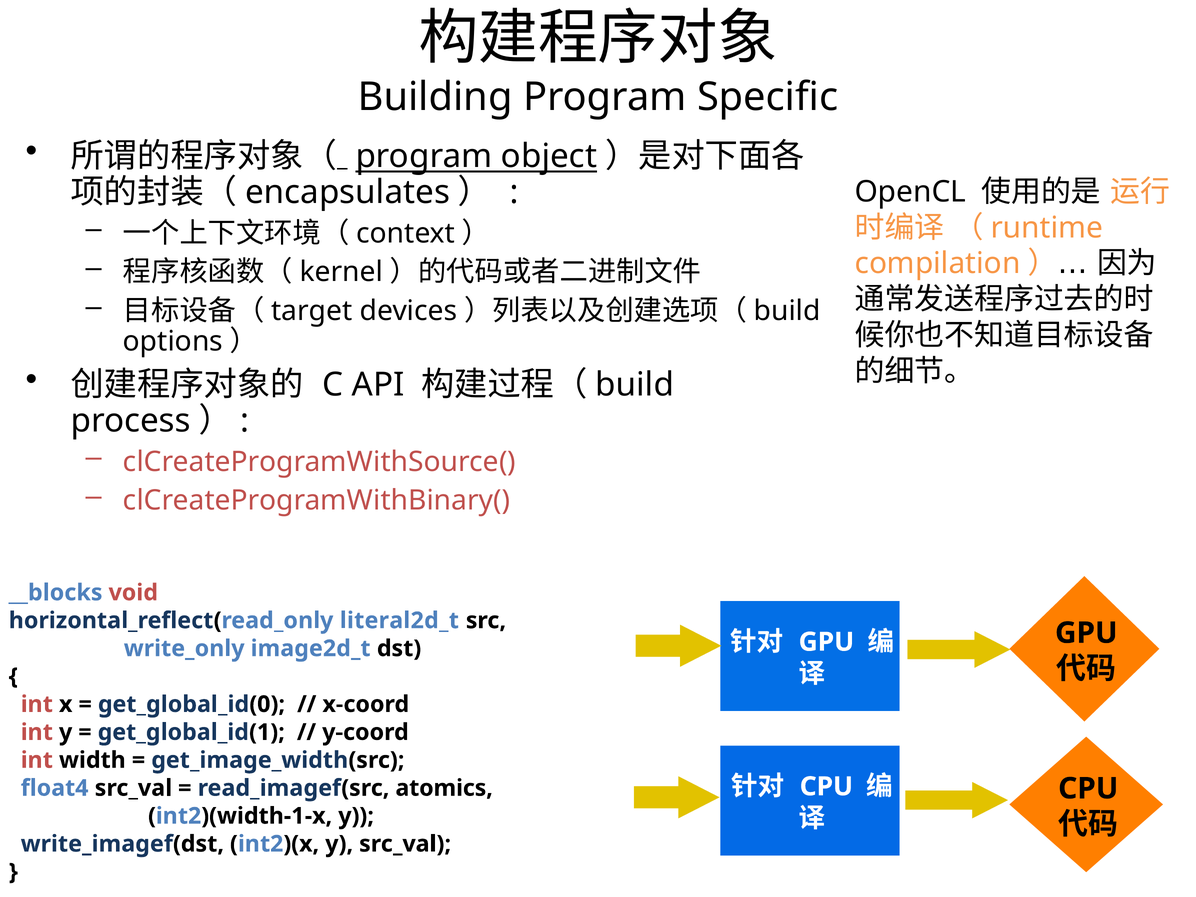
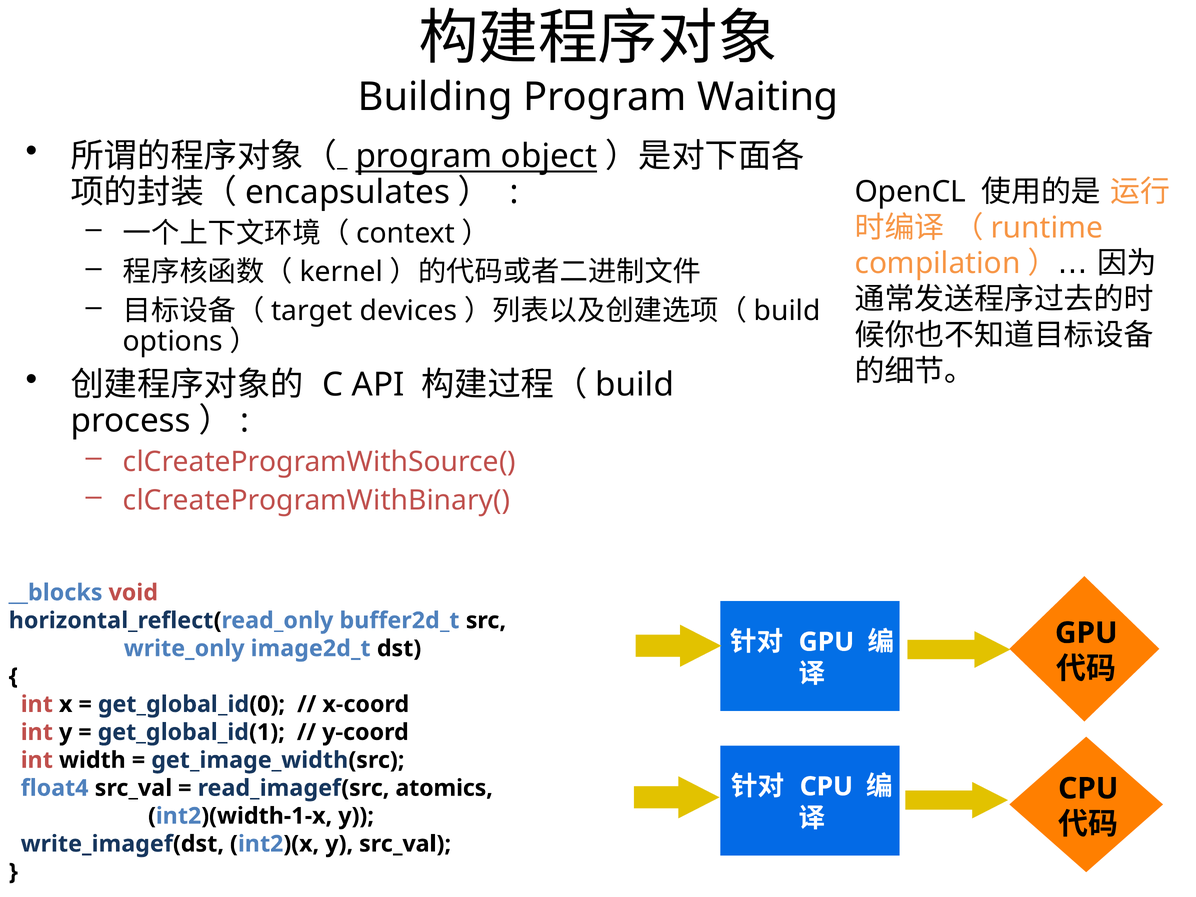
Specific: Specific -> Waiting
literal2d_t: literal2d_t -> buffer2d_t
